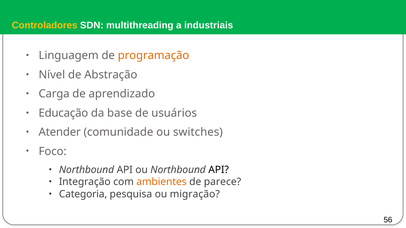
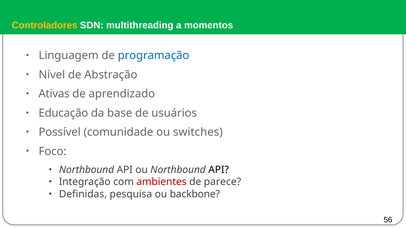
industriais: industriais -> momentos
programação colour: orange -> blue
Carga: Carga -> Ativas
Atender: Atender -> Possível
ambientes colour: orange -> red
Categoria: Categoria -> Definidas
migração: migração -> backbone
